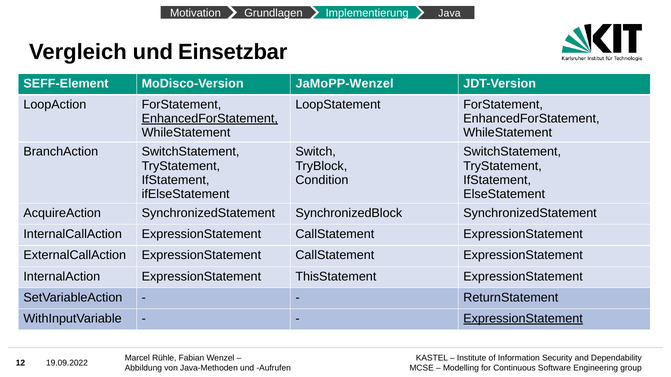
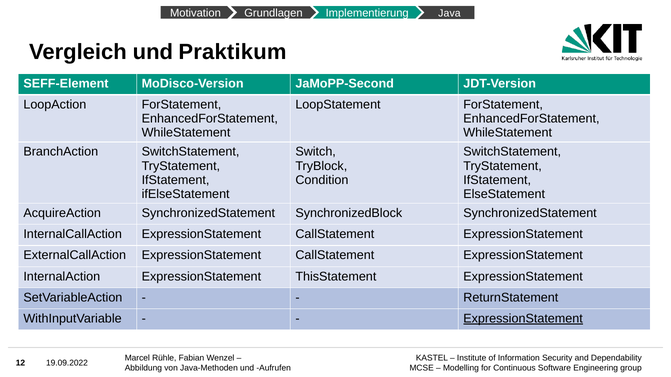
Einsetzbar: Einsetzbar -> Praktikum
JaMoPP-Wenzel: JaMoPP-Wenzel -> JaMoPP-Second
EnhancedForStatement at (210, 119) underline: present -> none
